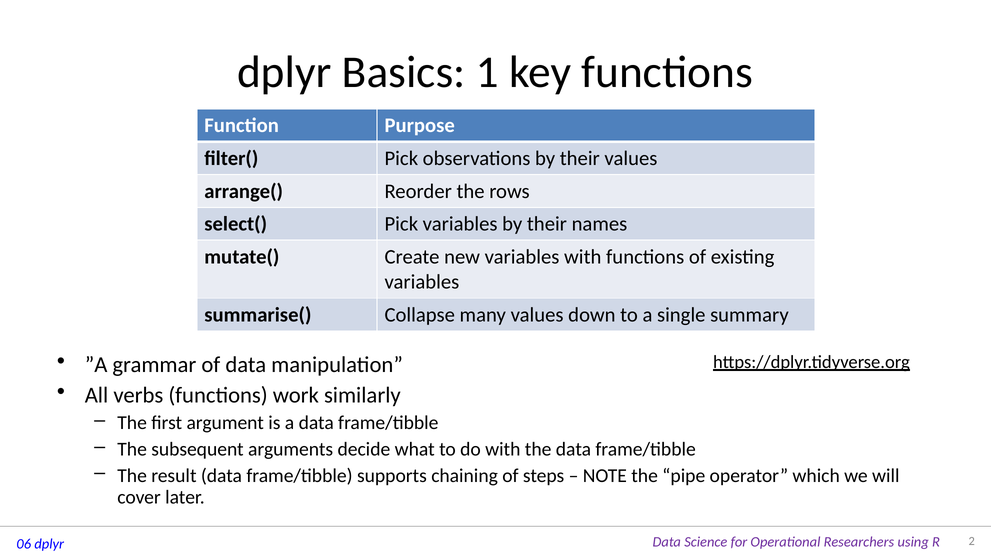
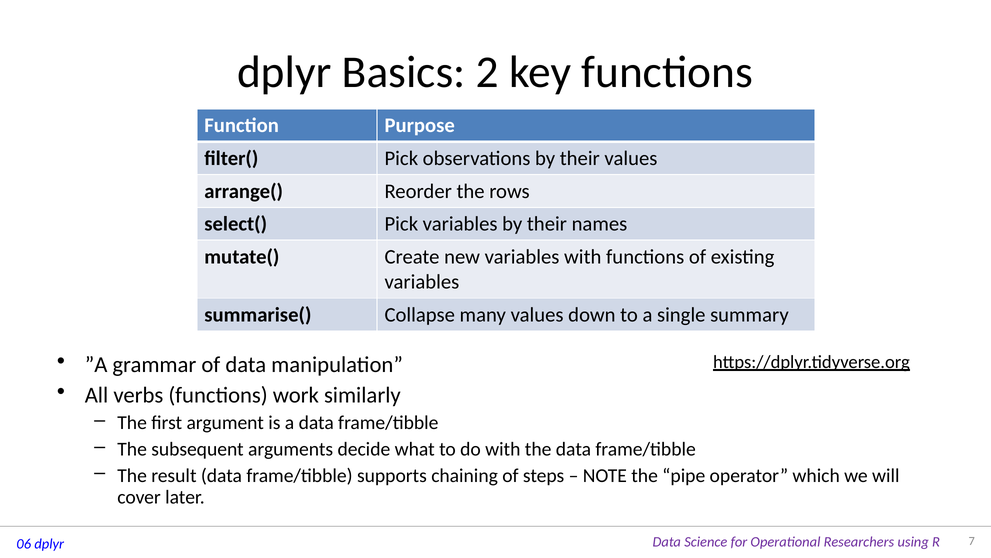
1: 1 -> 2
2: 2 -> 7
